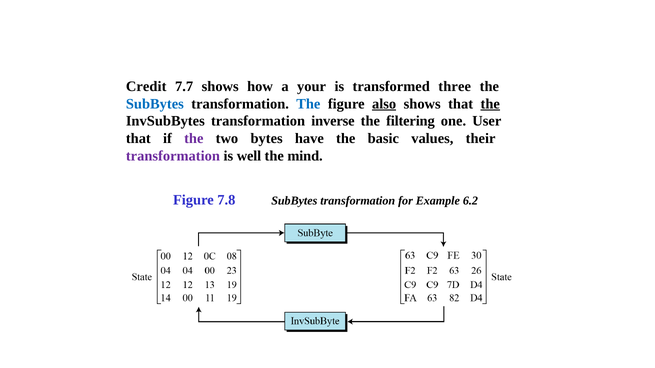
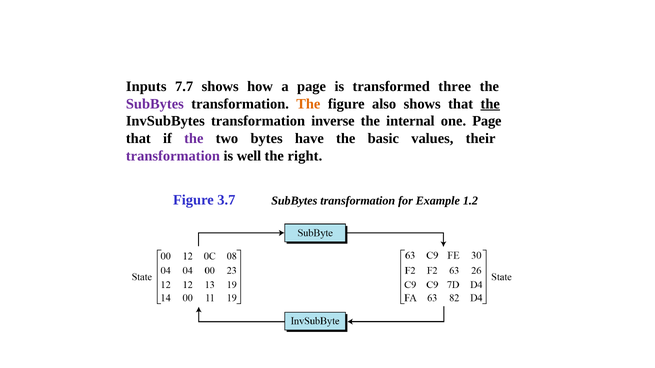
Credit: Credit -> Inputs
a your: your -> page
SubBytes at (155, 104) colour: blue -> purple
The at (308, 104) colour: blue -> orange
also underline: present -> none
filtering: filtering -> internal
one User: User -> Page
mind: mind -> right
7.8: 7.8 -> 3.7
6.2: 6.2 -> 1.2
